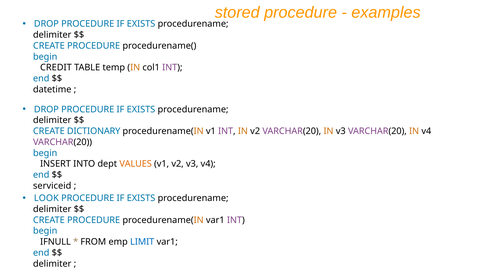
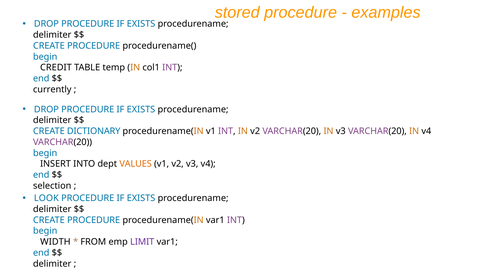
datetime: datetime -> currently
serviceid: serviceid -> selection
IFNULL: IFNULL -> WIDTH
LIMIT colour: blue -> purple
